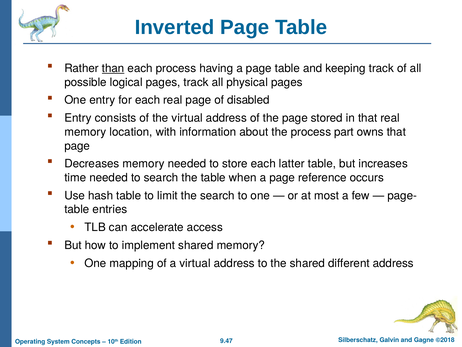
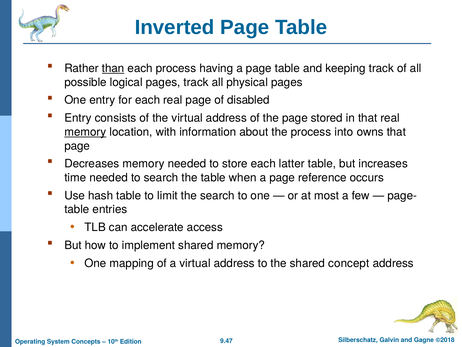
memory at (85, 132) underline: none -> present
part: part -> into
different: different -> concept
